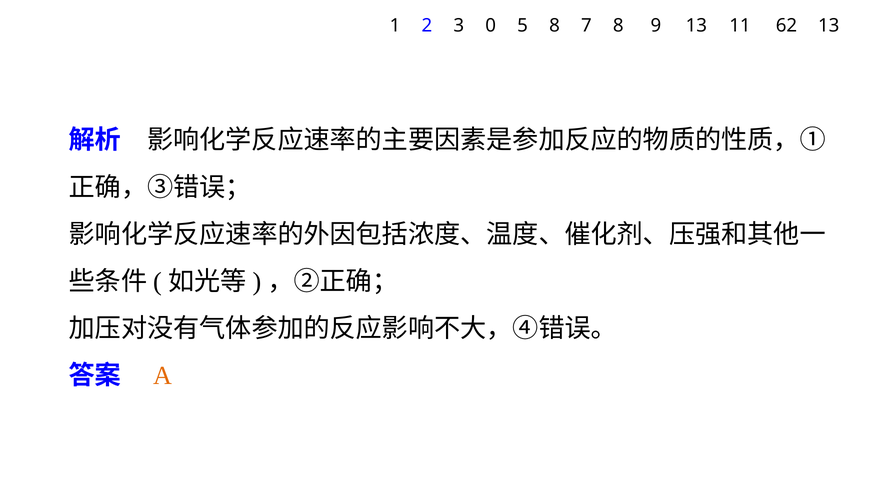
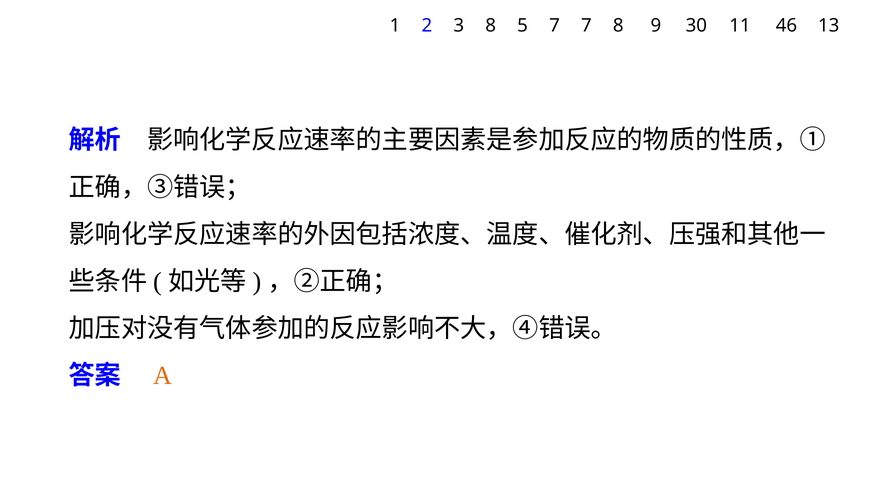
3 0: 0 -> 8
5 8: 8 -> 7
9 13: 13 -> 30
62: 62 -> 46
